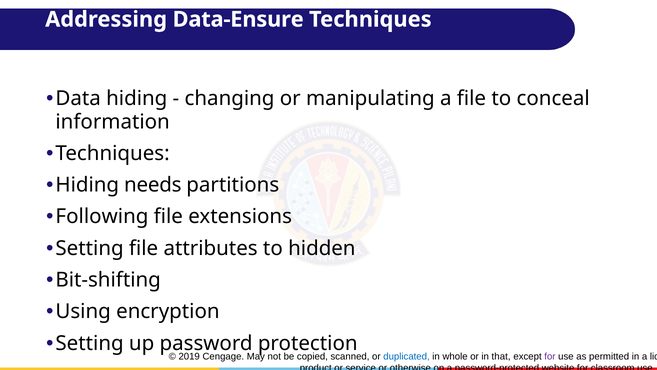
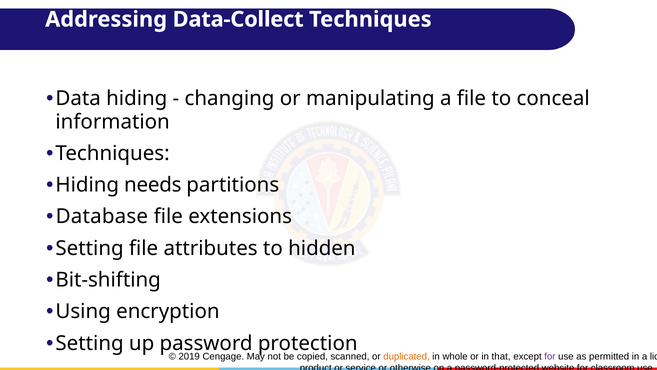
Data-Ensure: Data-Ensure -> Data-Collect
Following: Following -> Database
duplicated colour: blue -> orange
